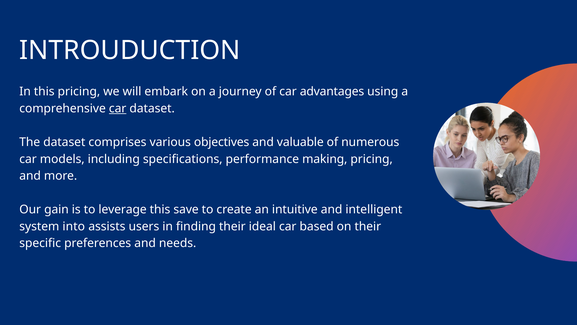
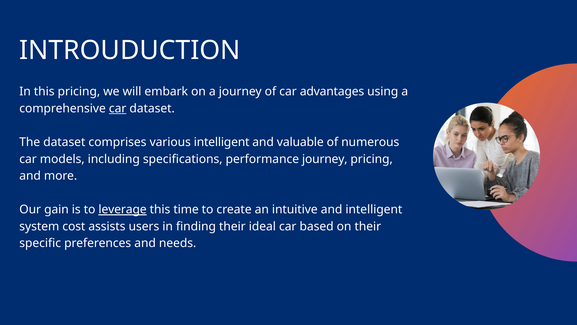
various objectives: objectives -> intelligent
performance making: making -> journey
leverage underline: none -> present
save: save -> time
into: into -> cost
